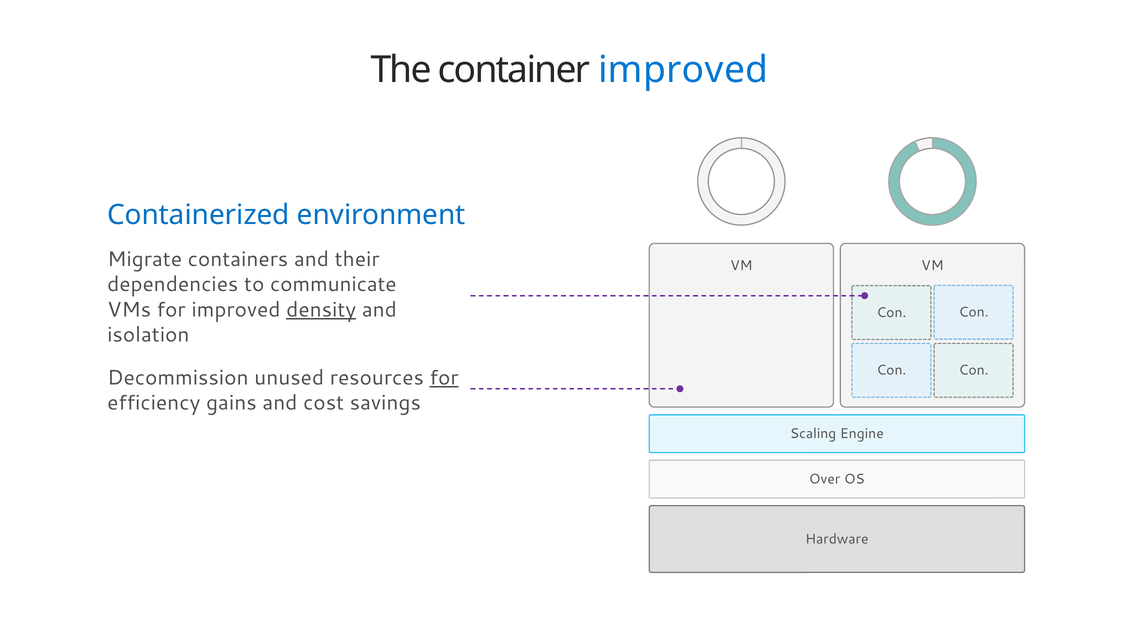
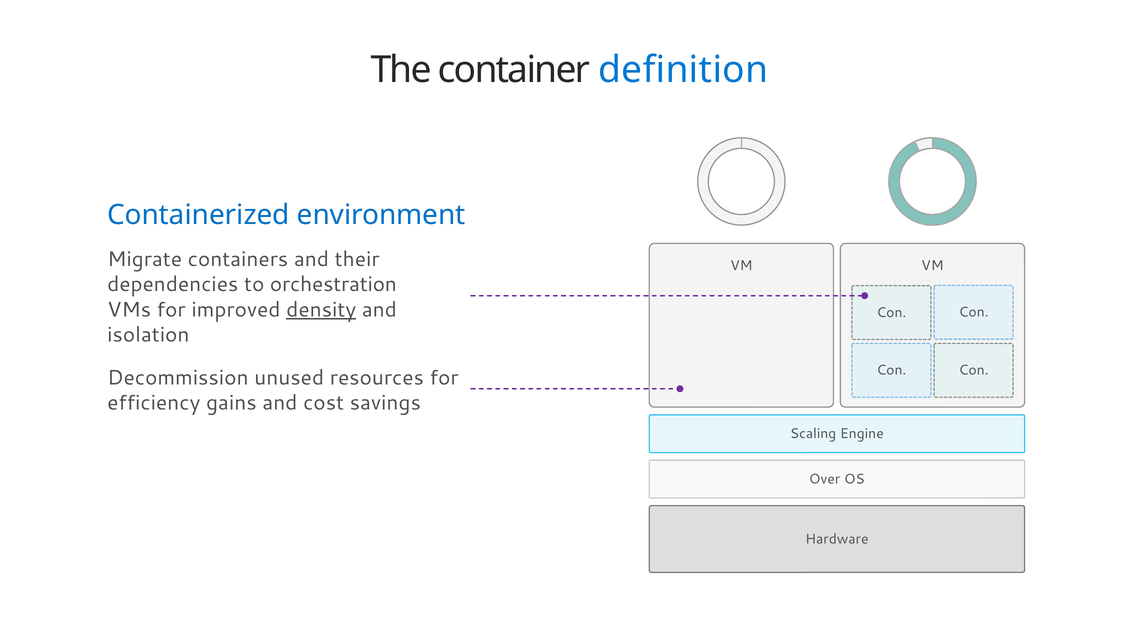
container improved: improved -> definition
communicate: communicate -> orchestration
for at (444, 377) underline: present -> none
